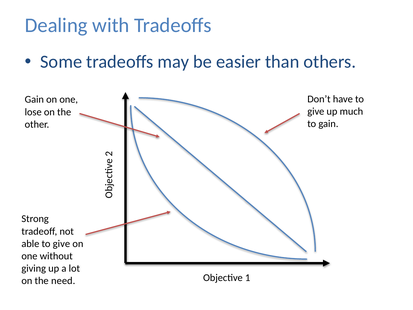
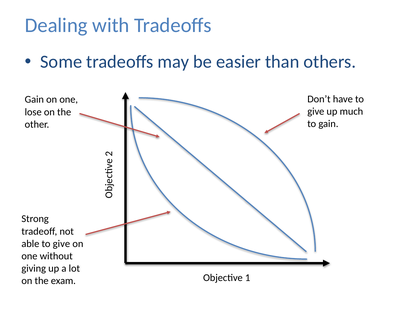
need: need -> exam
